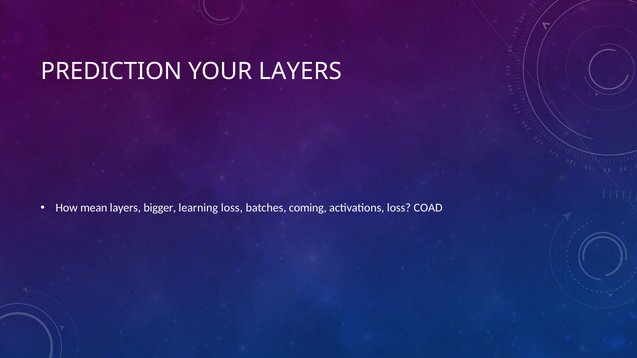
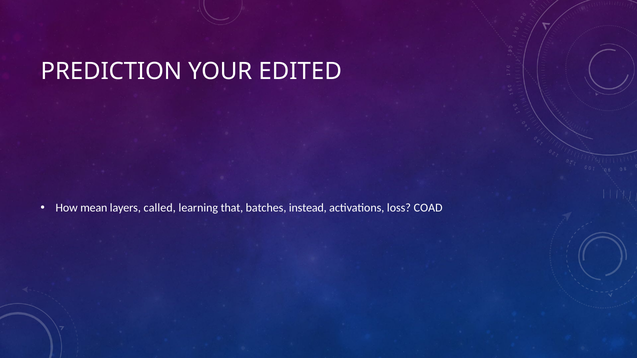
YOUR LAYERS: LAYERS -> EDITED
bigger: bigger -> called
learning loss: loss -> that
coming: coming -> instead
